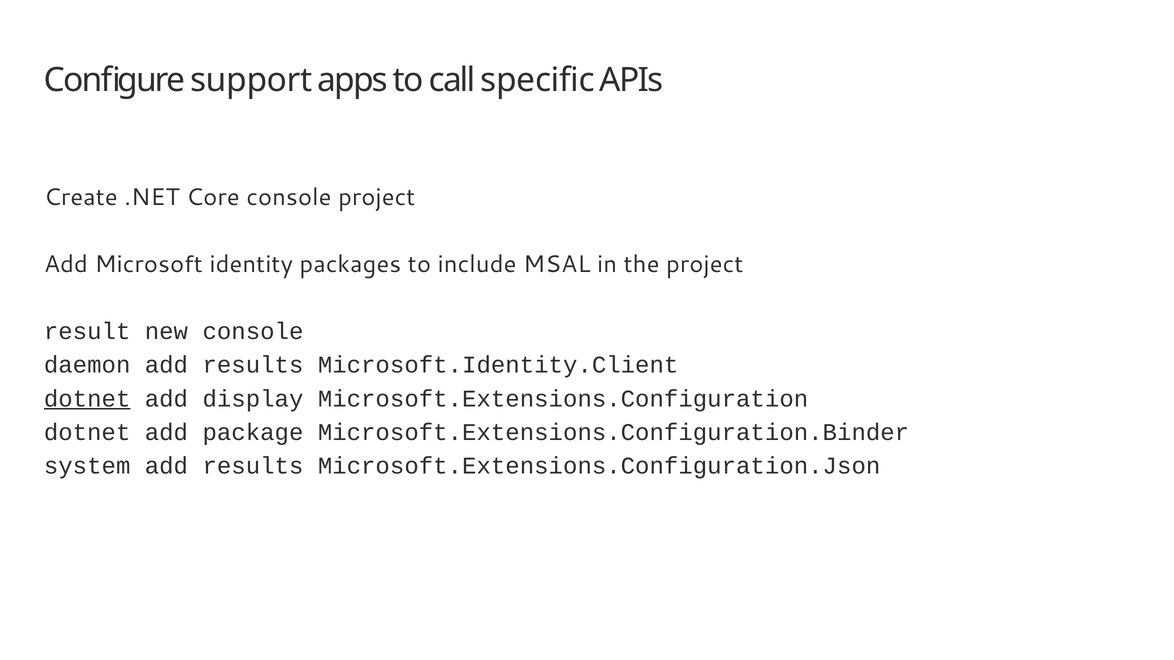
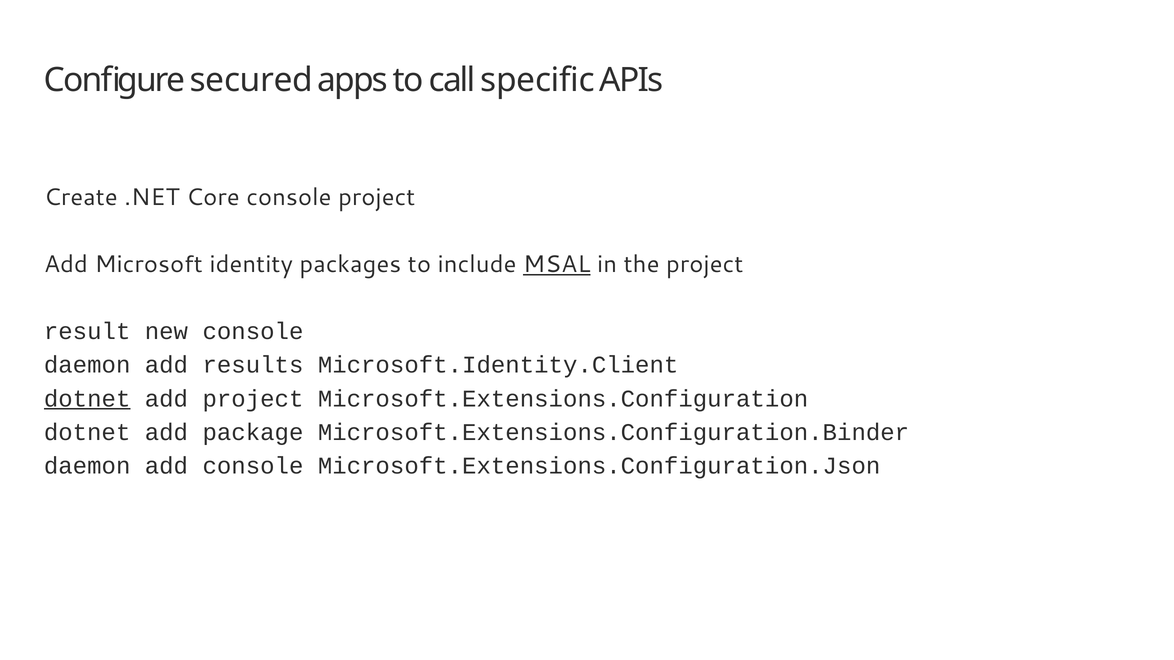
support: support -> secured
MSAL underline: none -> present
add display: display -> project
system at (87, 466): system -> daemon
results at (253, 466): results -> console
